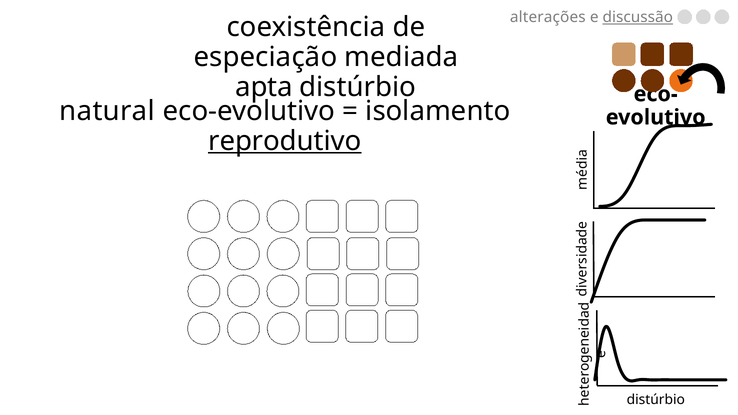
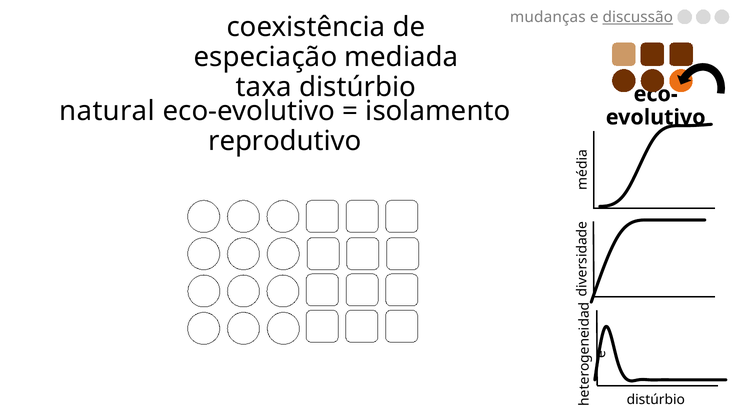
alterações: alterações -> mudanças
apta: apta -> taxa
reprodutivo underline: present -> none
